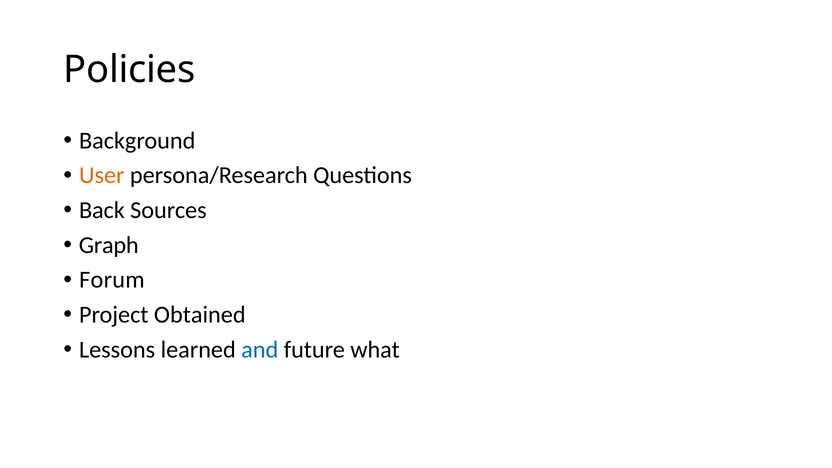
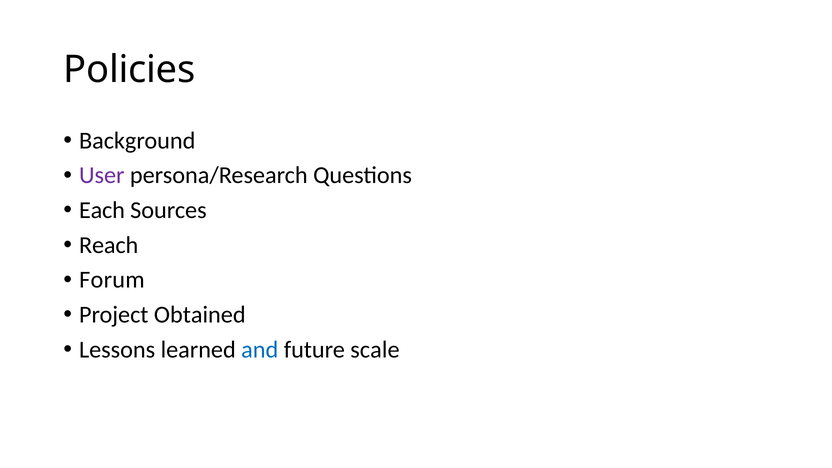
User colour: orange -> purple
Back: Back -> Each
Graph: Graph -> Reach
what: what -> scale
